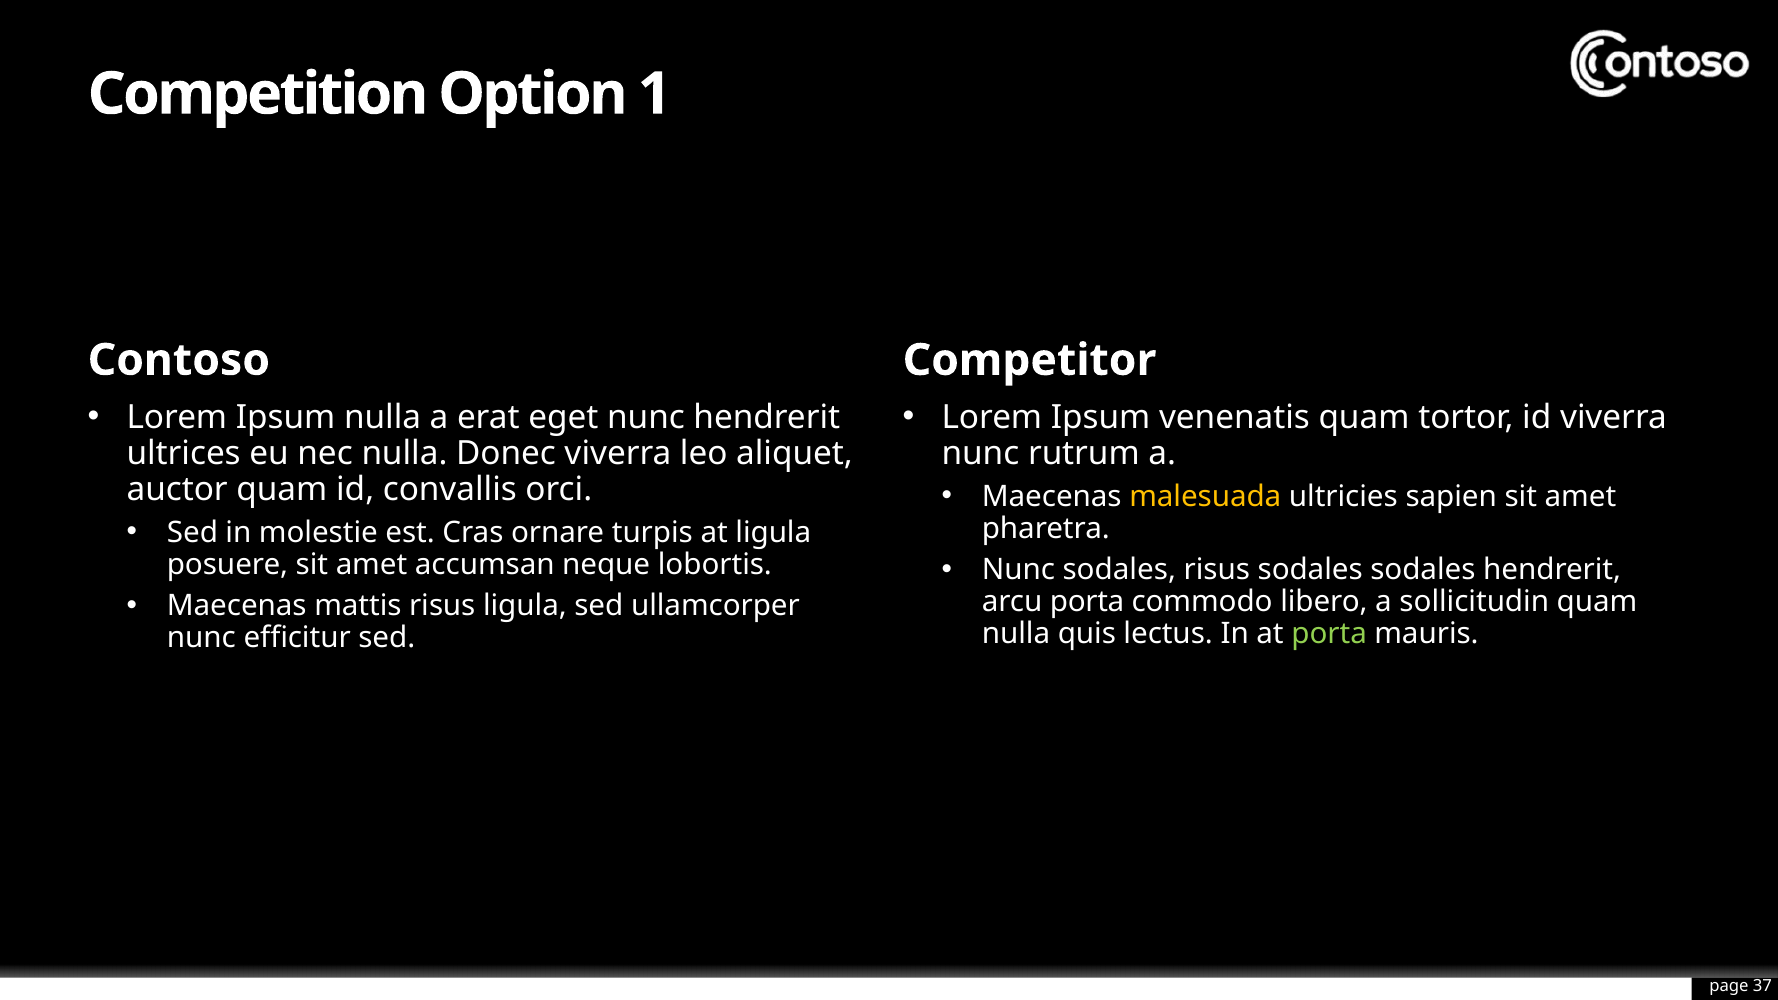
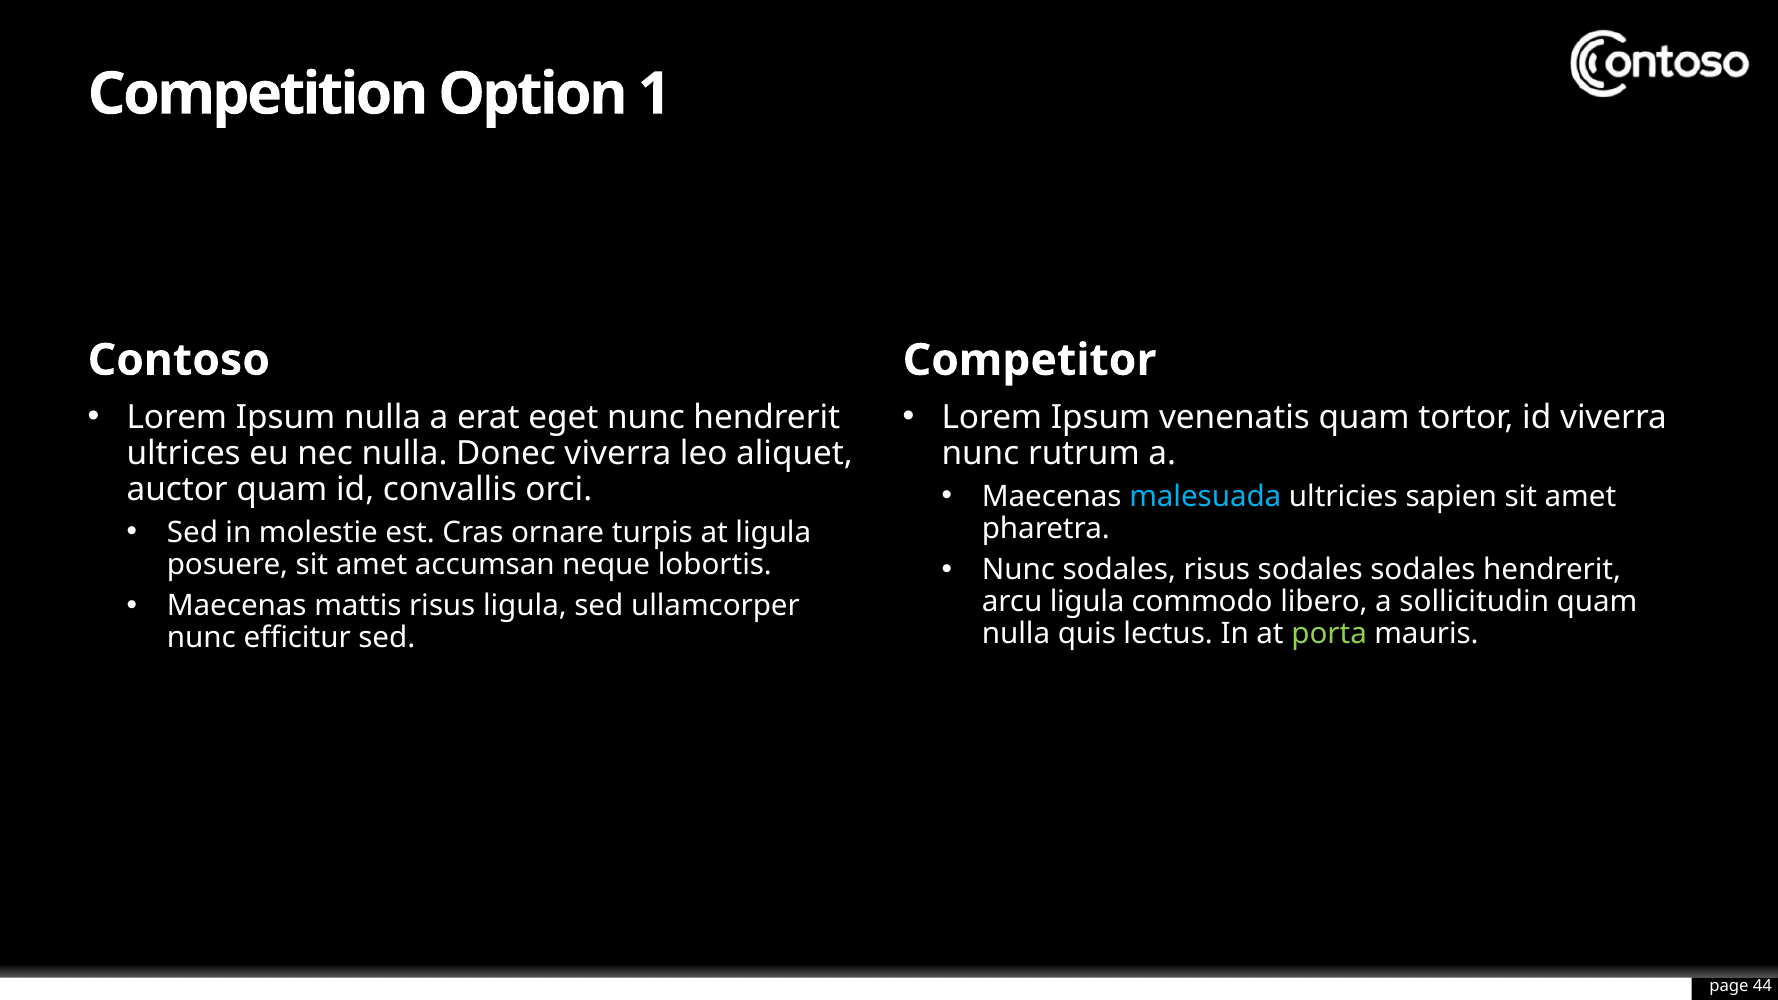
malesuada colour: yellow -> light blue
arcu porta: porta -> ligula
37: 37 -> 44
